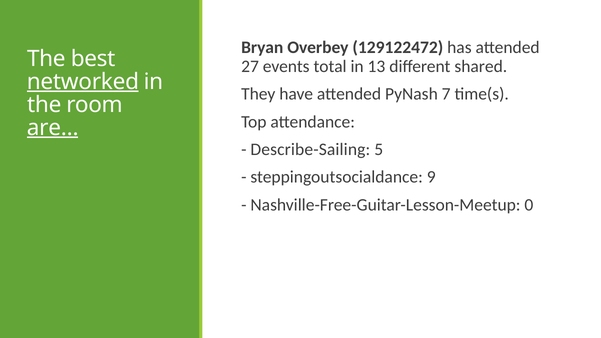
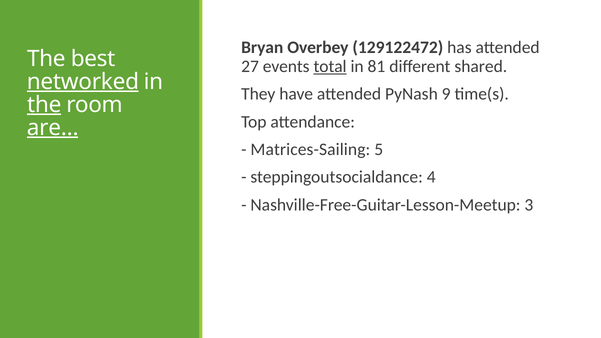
total underline: none -> present
13: 13 -> 81
7: 7 -> 9
the at (44, 105) underline: none -> present
Describe-Sailing: Describe-Sailing -> Matrices-Sailing
9: 9 -> 4
0: 0 -> 3
